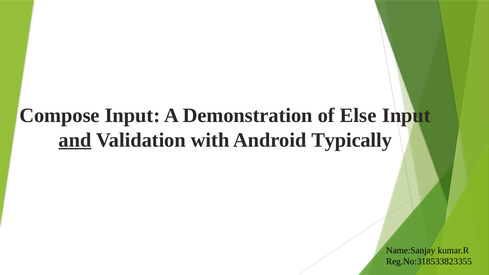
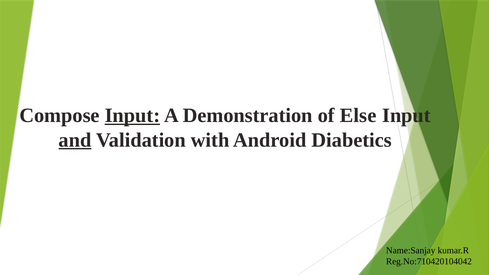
Input at (132, 116) underline: none -> present
Typically: Typically -> Diabetics
Reg.No:318533823355: Reg.No:318533823355 -> Reg.No:710420104042
